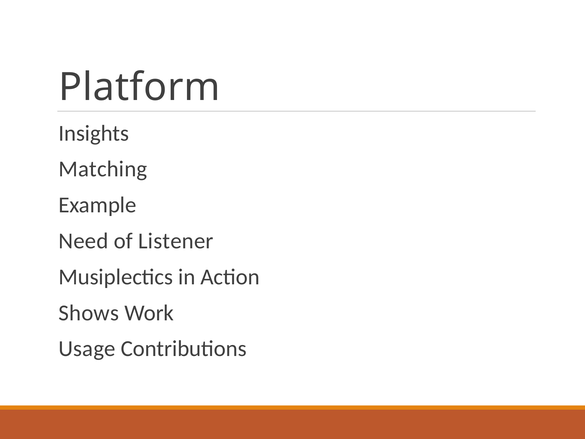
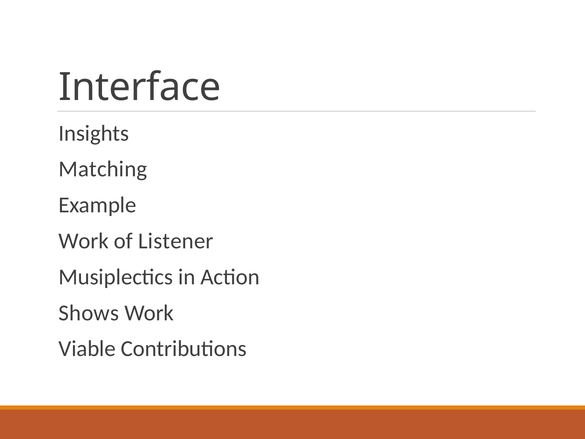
Platform: Platform -> Interface
Need at (83, 241): Need -> Work
Usage: Usage -> Viable
